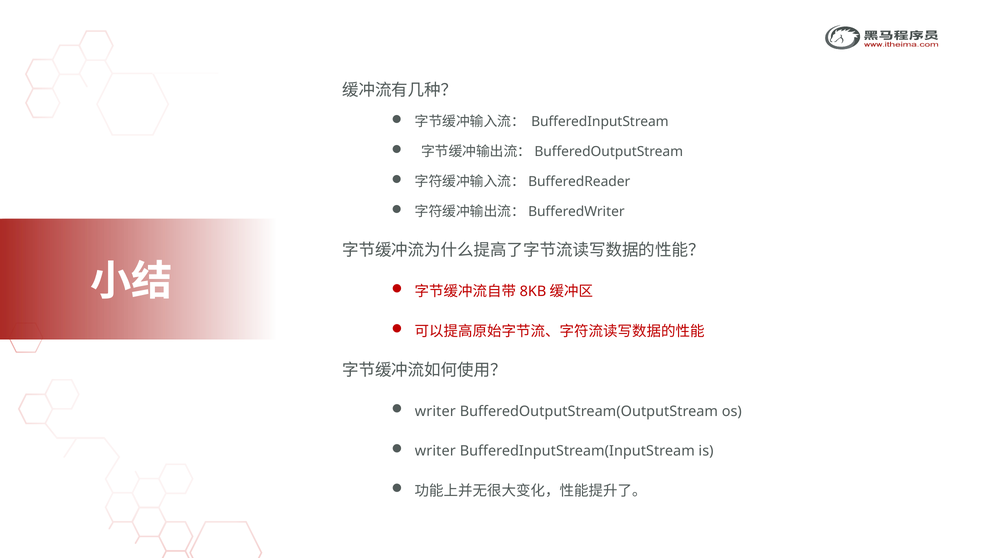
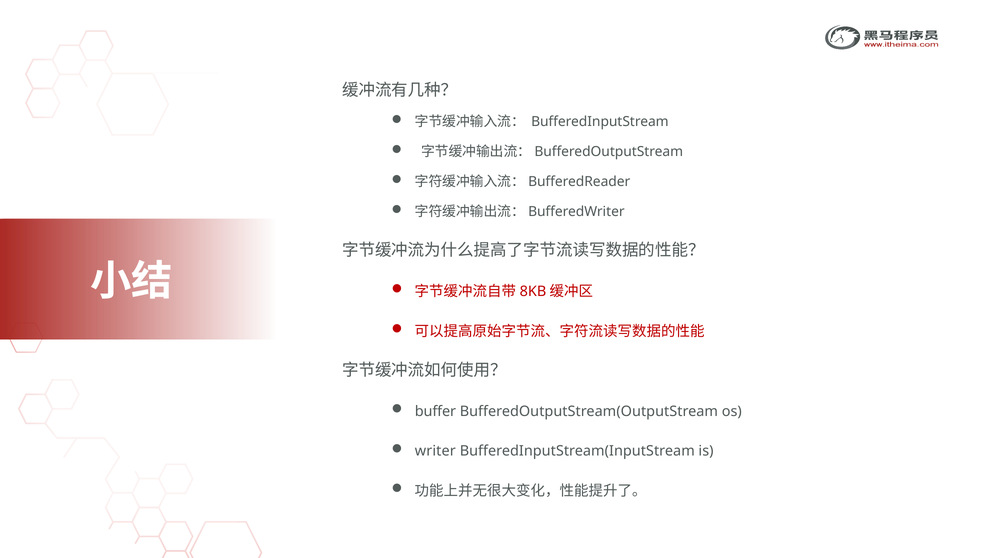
writer at (435, 411): writer -> buffer
